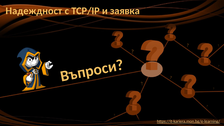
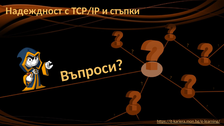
заявка: заявка -> стъпки
